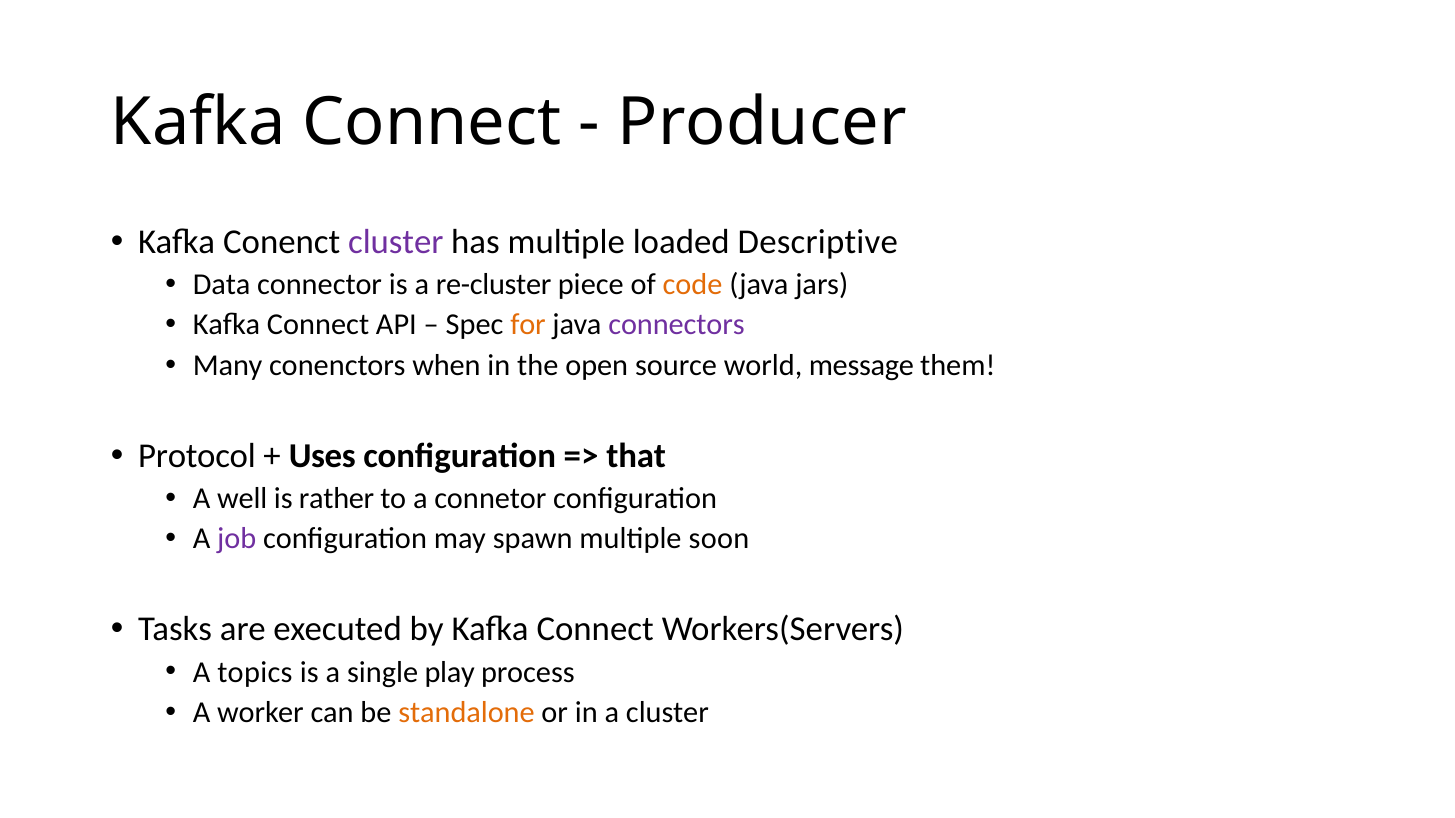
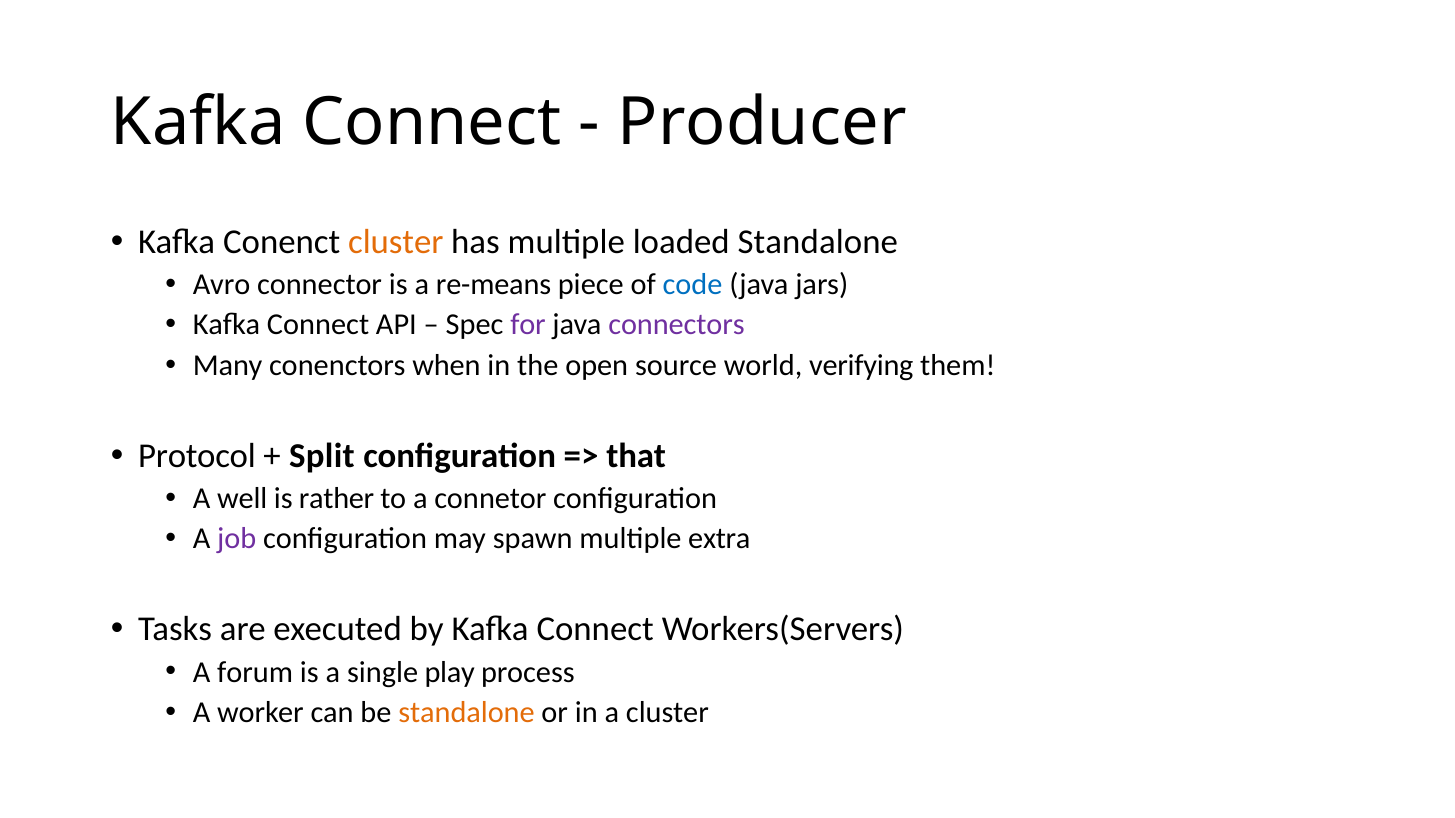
cluster at (396, 242) colour: purple -> orange
loaded Descriptive: Descriptive -> Standalone
Data: Data -> Avro
re-cluster: re-cluster -> re-means
code colour: orange -> blue
for colour: orange -> purple
message: message -> verifying
Uses: Uses -> Split
soon: soon -> extra
topics: topics -> forum
